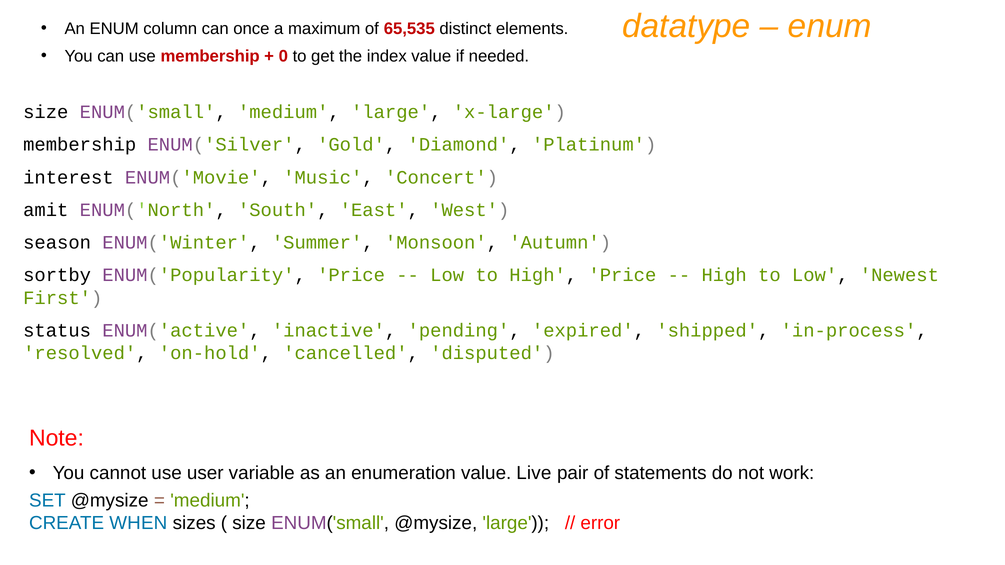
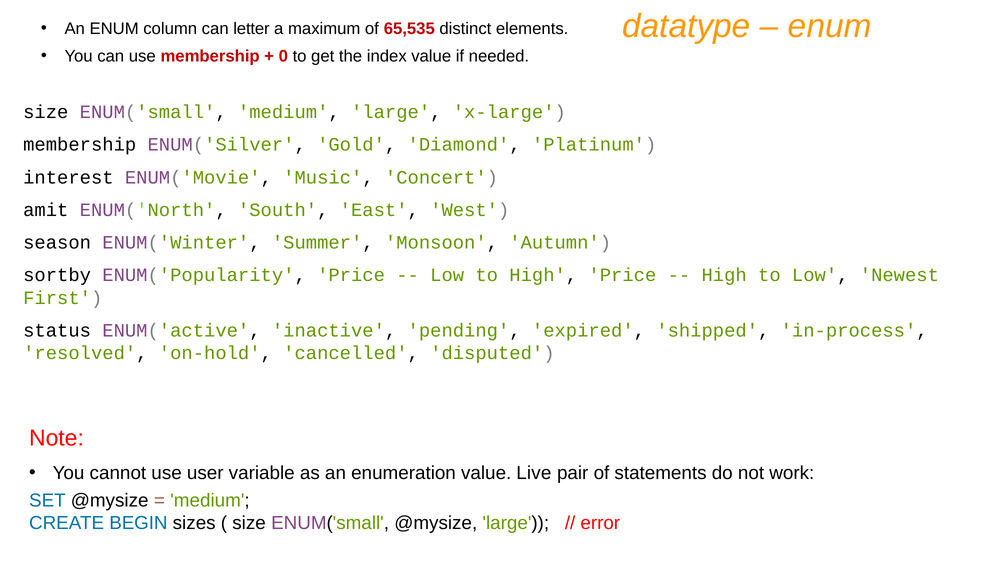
once: once -> letter
WHEN: WHEN -> BEGIN
